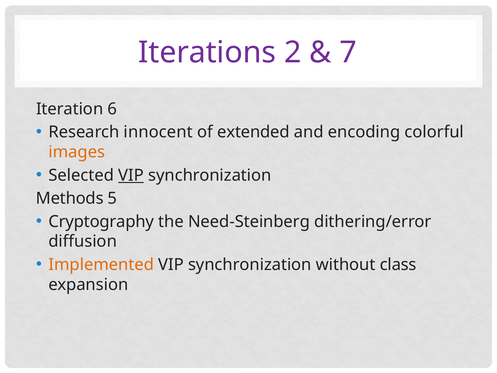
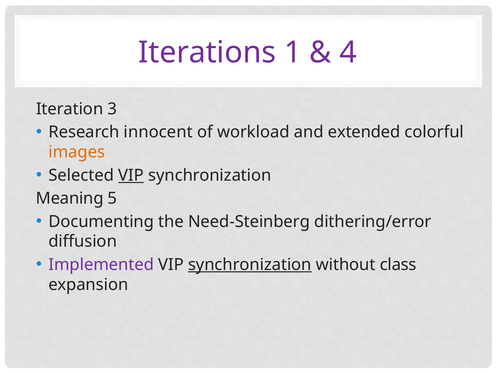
2: 2 -> 1
7: 7 -> 4
6: 6 -> 3
extended: extended -> workload
encoding: encoding -> extended
Methods: Methods -> Meaning
Cryptography: Cryptography -> Documenting
Implemented colour: orange -> purple
synchronization at (250, 265) underline: none -> present
